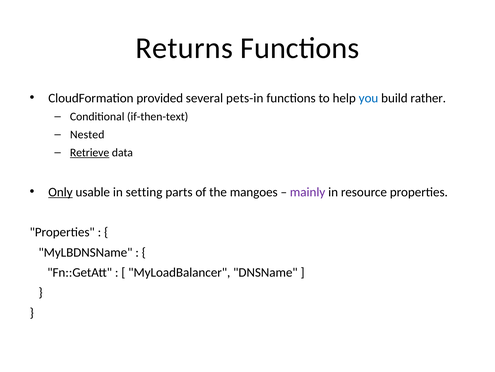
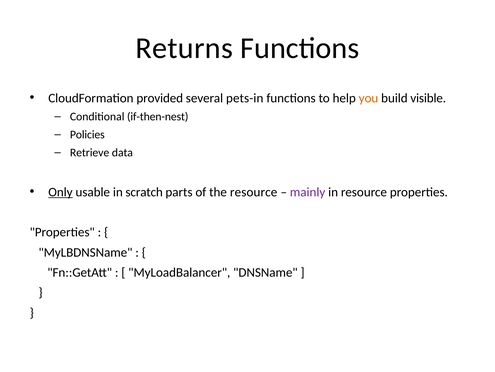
you colour: blue -> orange
rather: rather -> visible
if-then-text: if-then-text -> if-then-nest
Nested: Nested -> Policies
Retrieve underline: present -> none
setting: setting -> scratch
the mangoes: mangoes -> resource
